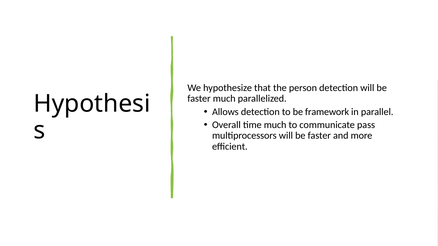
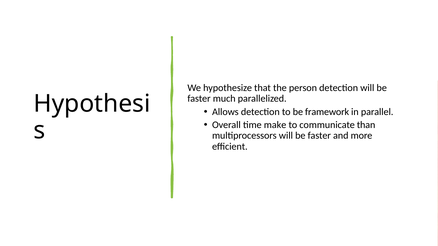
time much: much -> make
pass: pass -> than
